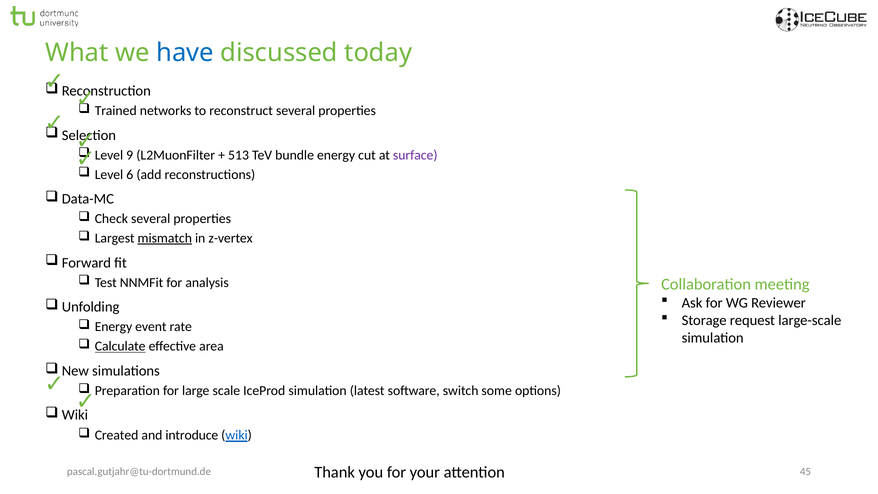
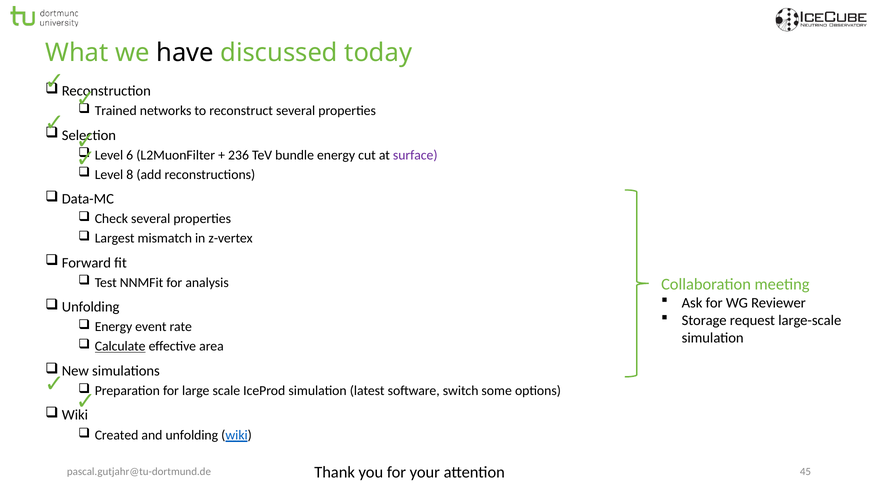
have colour: blue -> black
9: 9 -> 6
513: 513 -> 236
6: 6 -> 8
mismatch underline: present -> none
introduce: introduce -> unfolding
